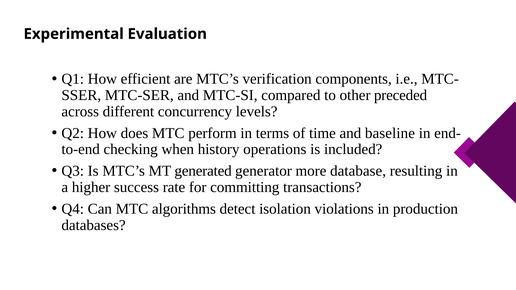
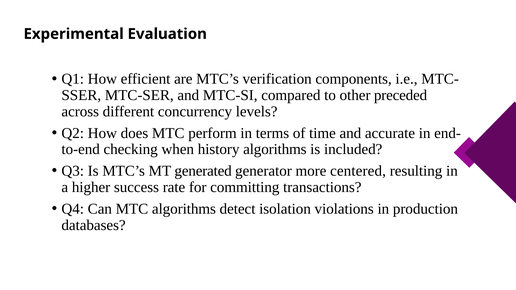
baseline: baseline -> accurate
history operations: operations -> algorithms
database: database -> centered
